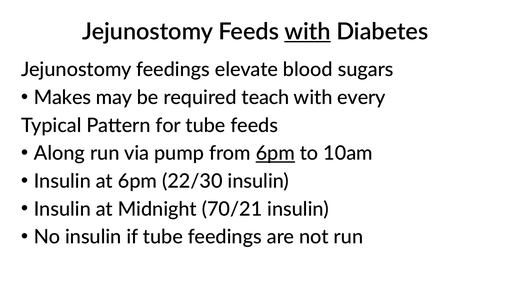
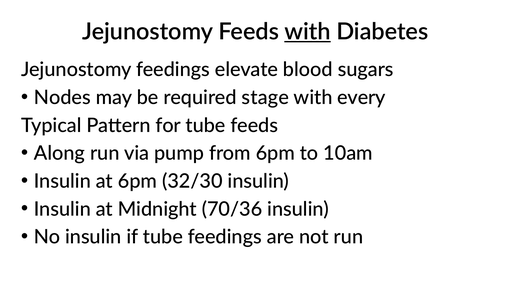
Makes: Makes -> Nodes
teach: teach -> stage
6pm at (275, 153) underline: present -> none
22/30: 22/30 -> 32/30
70/21: 70/21 -> 70/36
